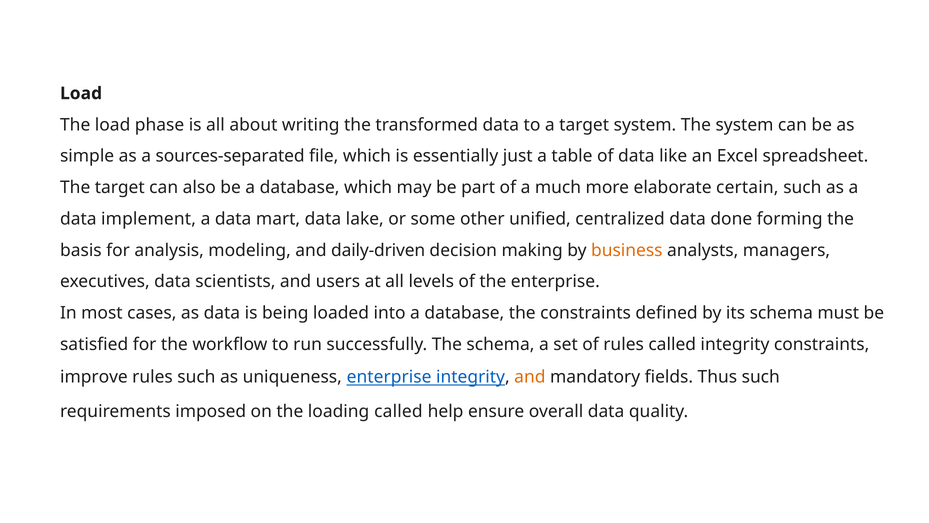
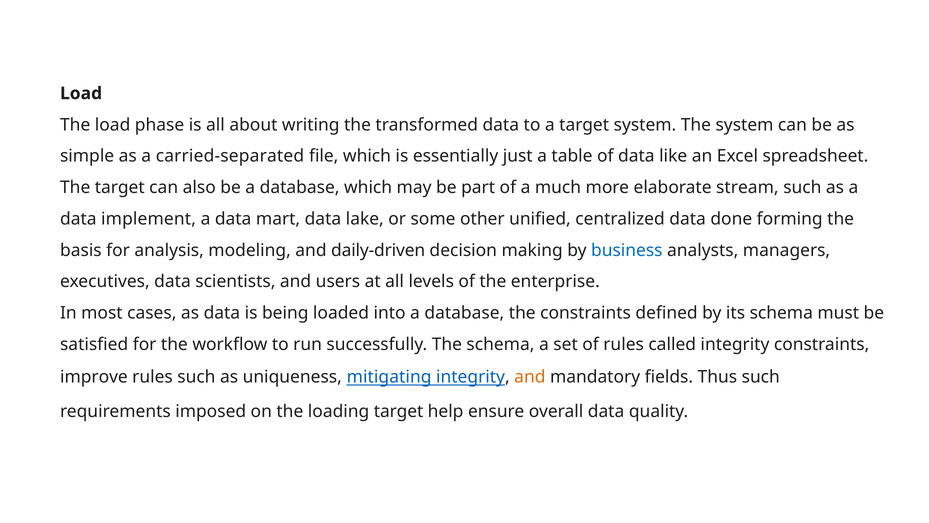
sources-separated: sources-separated -> carried-separated
certain: certain -> stream
business colour: orange -> blue
uniqueness enterprise: enterprise -> mitigating
loading called: called -> target
